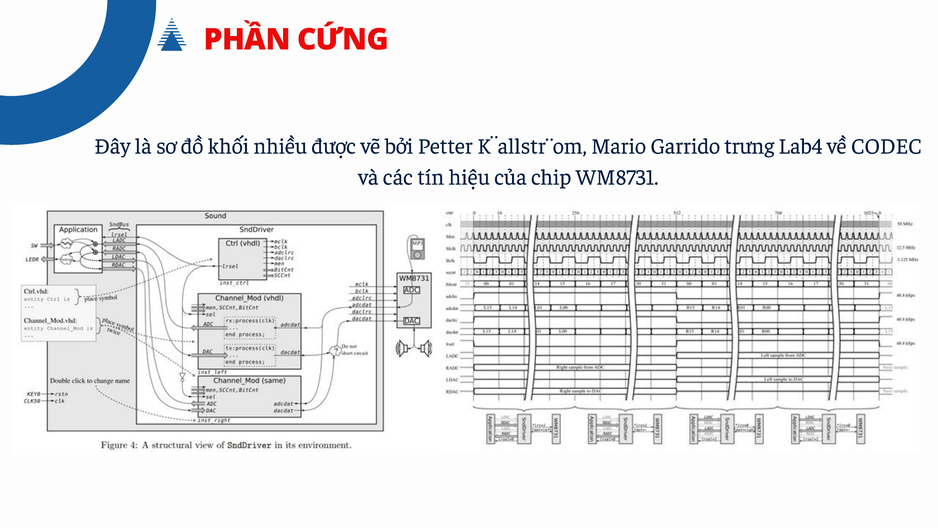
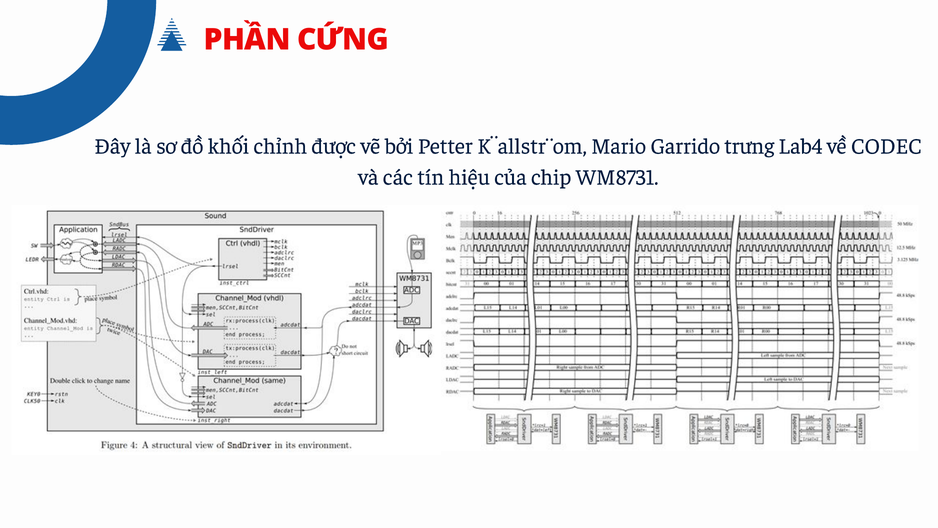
nhiều: nhiều -> chỉnh
